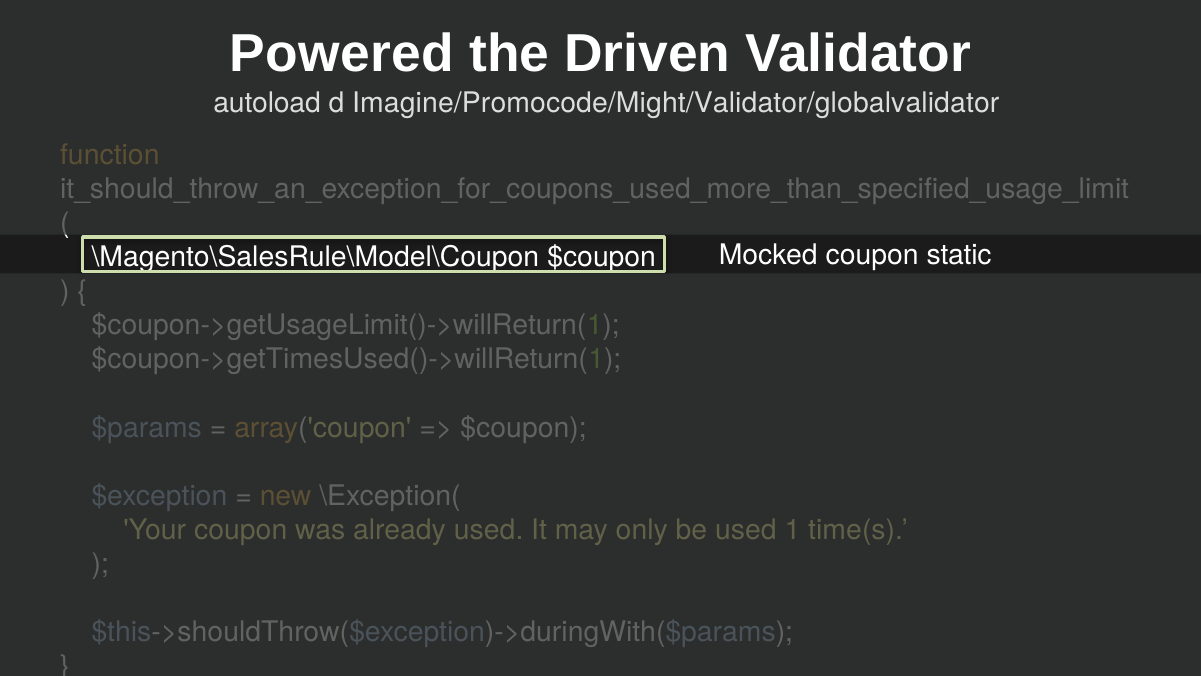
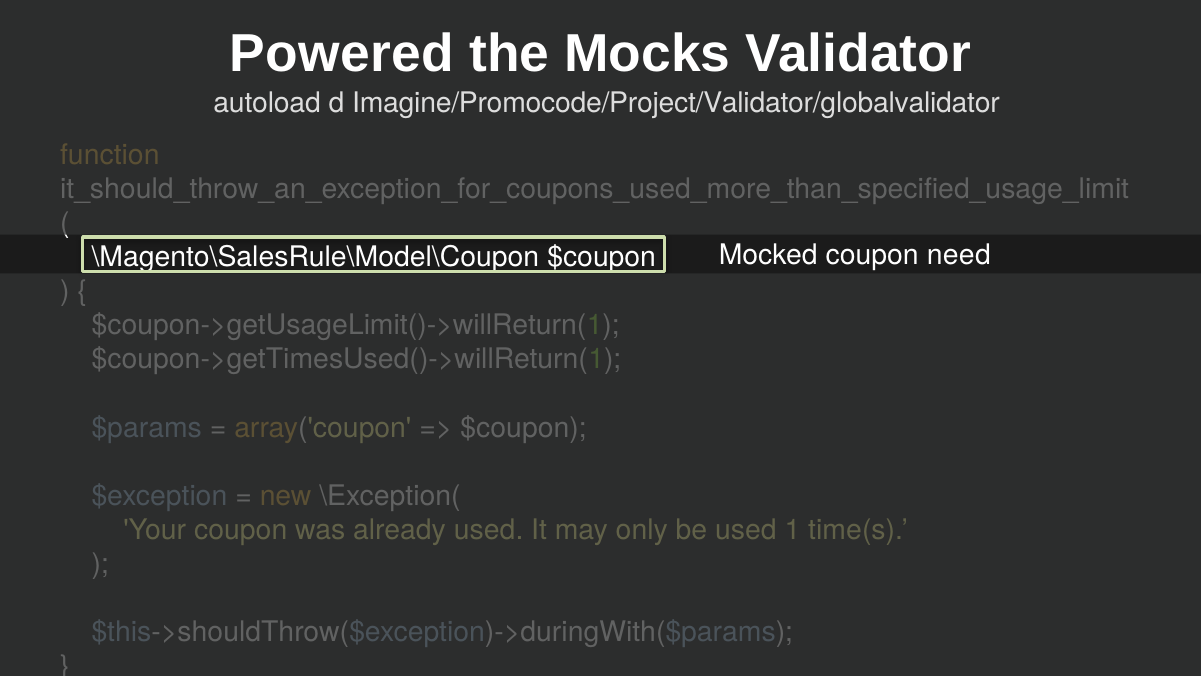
Driven: Driven -> Mocks
Imagine/Promocode/Might/Validator/globalvalidator: Imagine/Promocode/Might/Validator/globalvalidator -> Imagine/Promocode/Project/Validator/globalvalidator
static: static -> need
